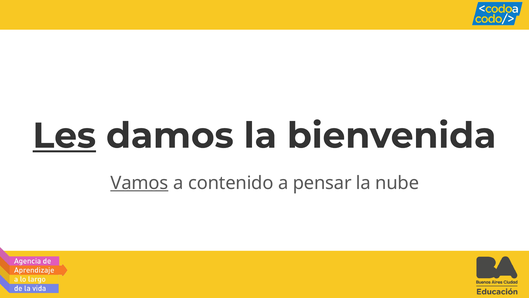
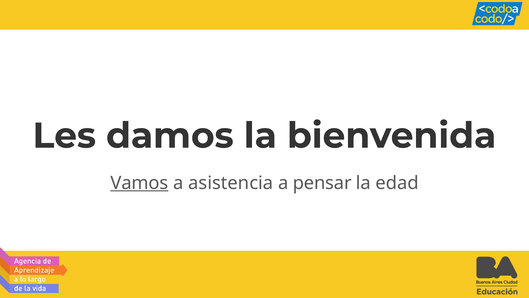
Les underline: present -> none
contenido: contenido -> asistencia
nube: nube -> edad
